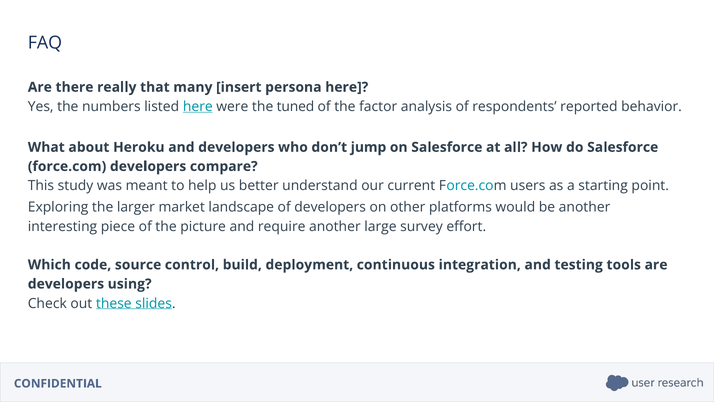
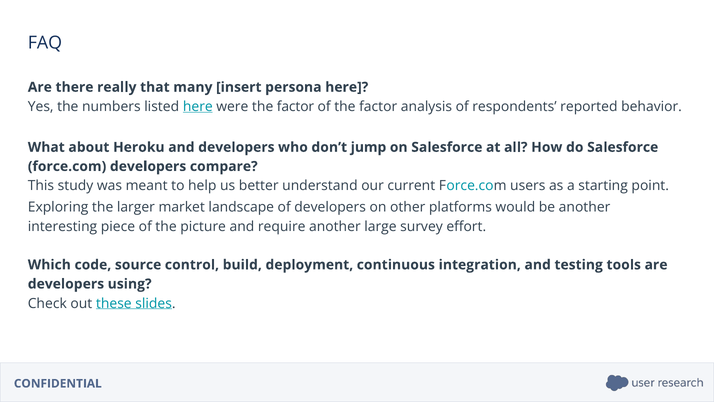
were the tuned: tuned -> factor
